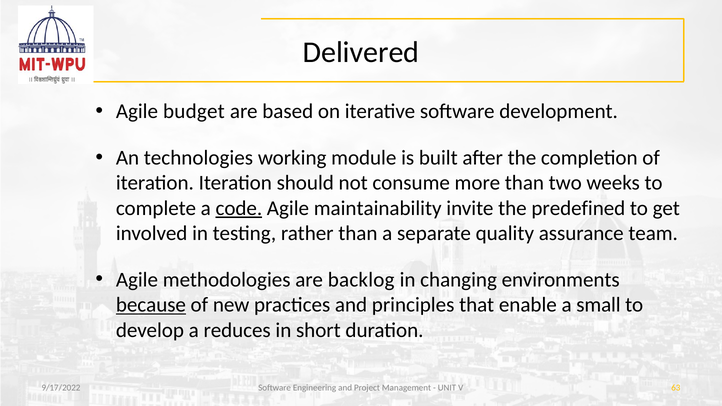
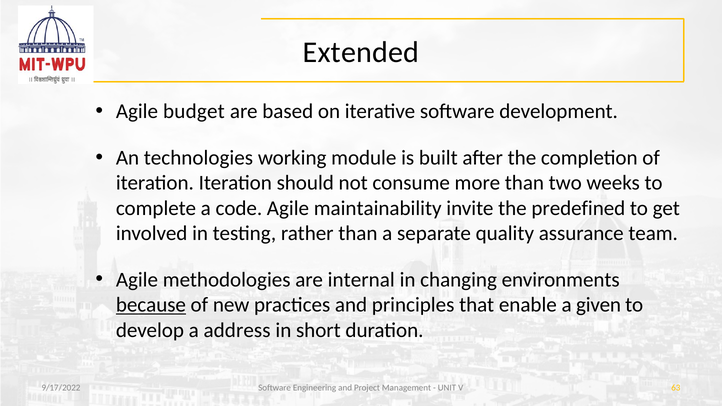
Delivered: Delivered -> Extended
code underline: present -> none
backlog: backlog -> internal
small: small -> given
reduces: reduces -> address
